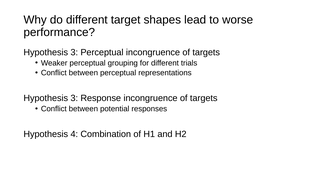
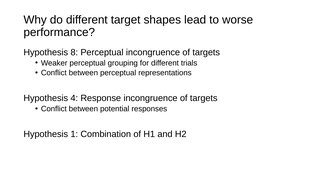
3 at (74, 52): 3 -> 8
3 at (74, 98): 3 -> 4
4: 4 -> 1
